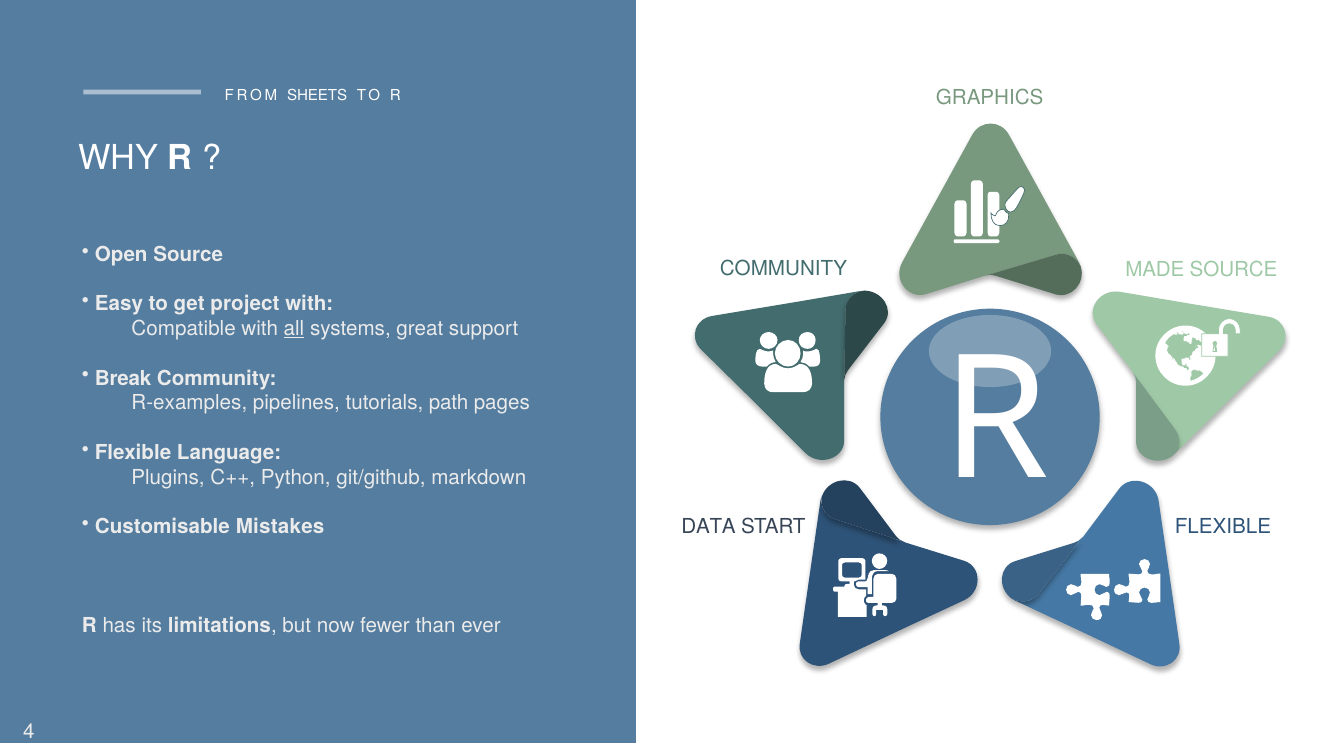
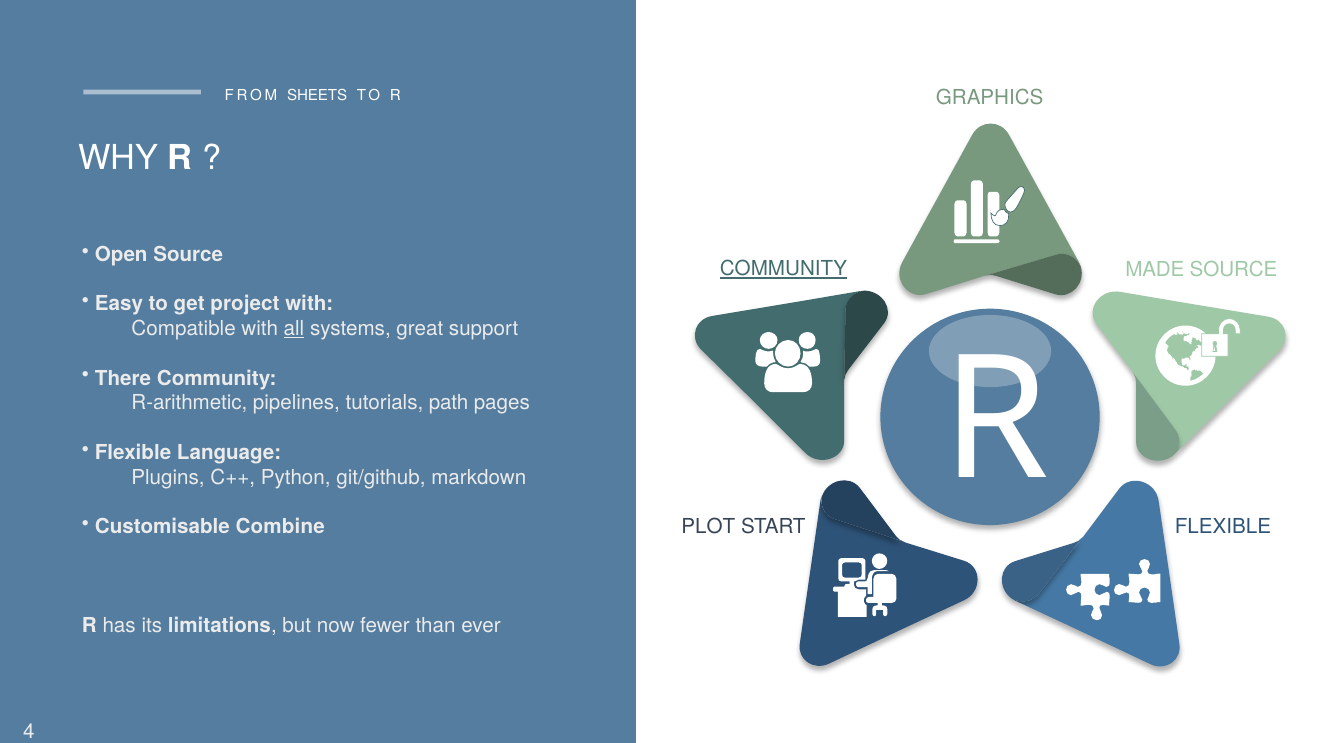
COMMUNITY at (783, 269) underline: none -> present
Break: Break -> There
R-examples: R-examples -> R-arithmetic
Mistakes: Mistakes -> Combine
DATA: DATA -> PLOT
